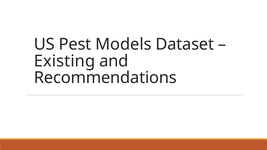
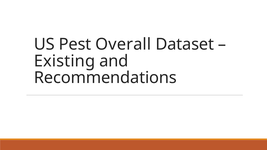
Models: Models -> Overall
